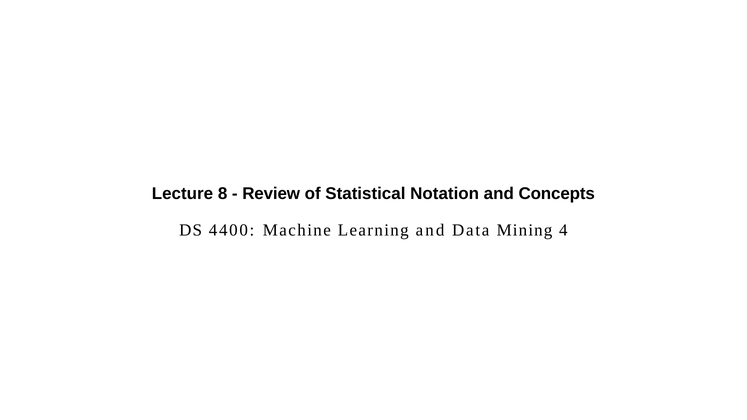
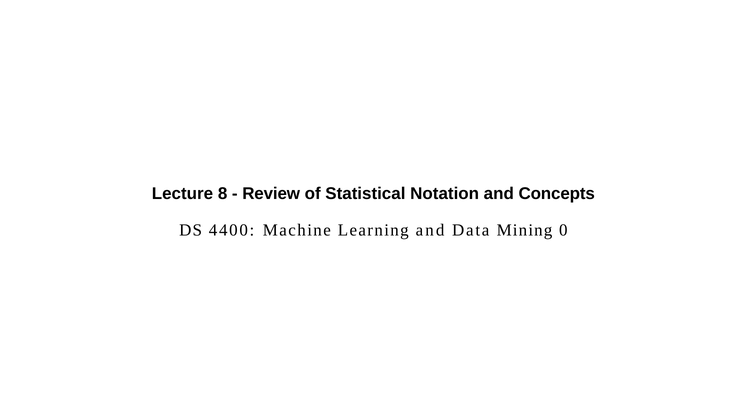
4: 4 -> 0
